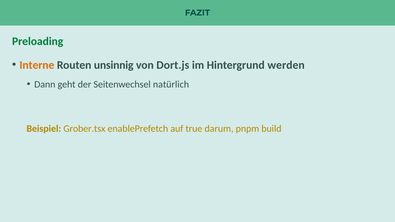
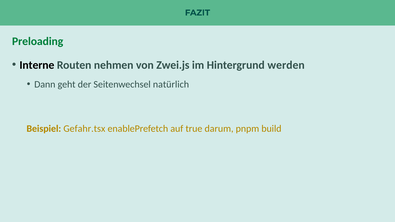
Interne colour: orange -> black
unsinnig: unsinnig -> nehmen
Dort.js: Dort.js -> Zwei.js
Grober.tsx: Grober.tsx -> Gefahr.tsx
